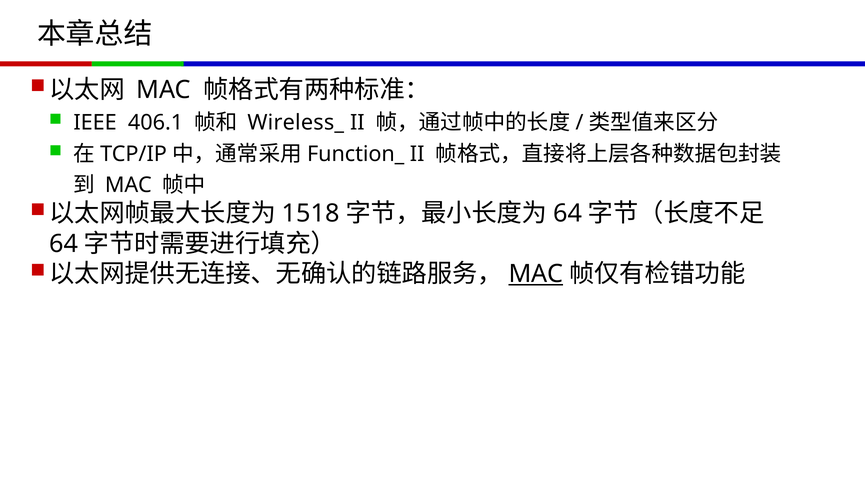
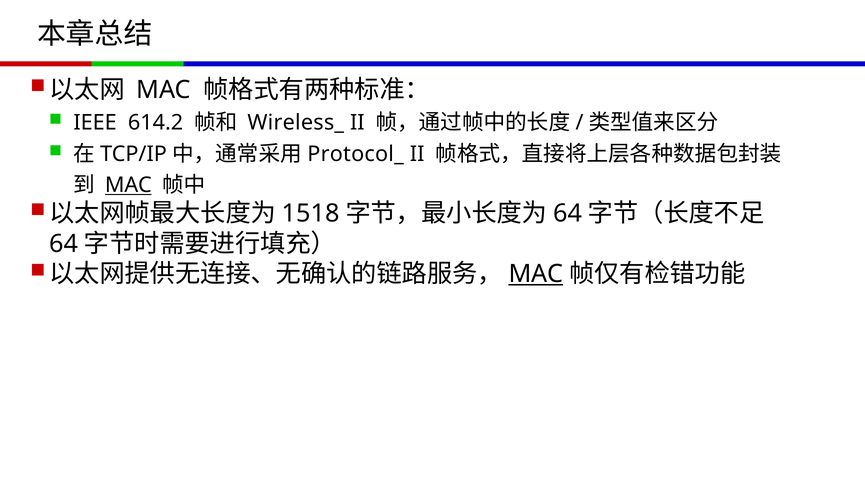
406.1: 406.1 -> 614.2
Function_: Function_ -> Protocol_
MAC at (128, 185) underline: none -> present
